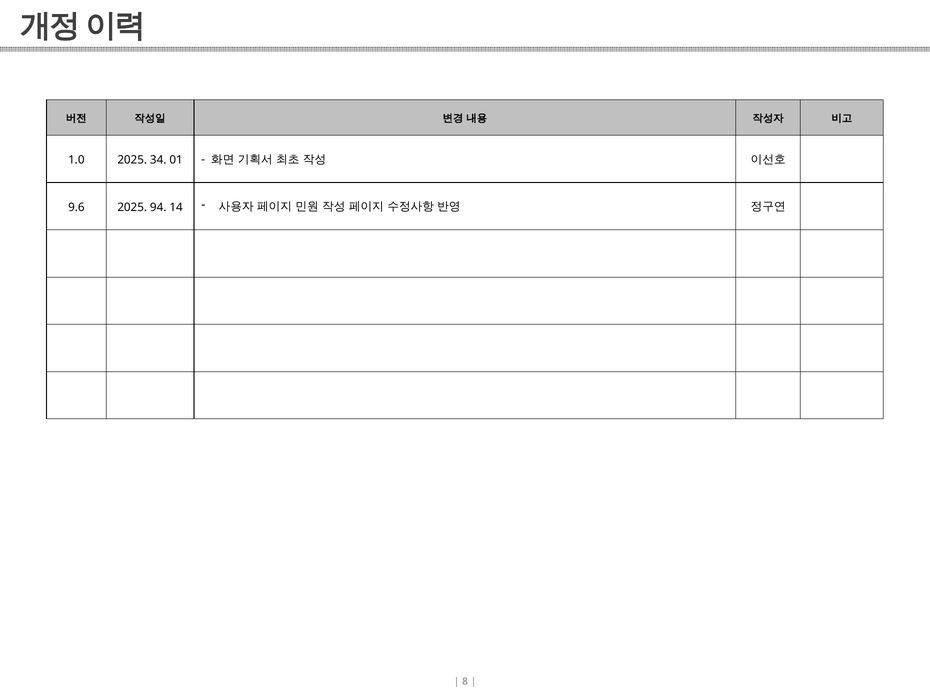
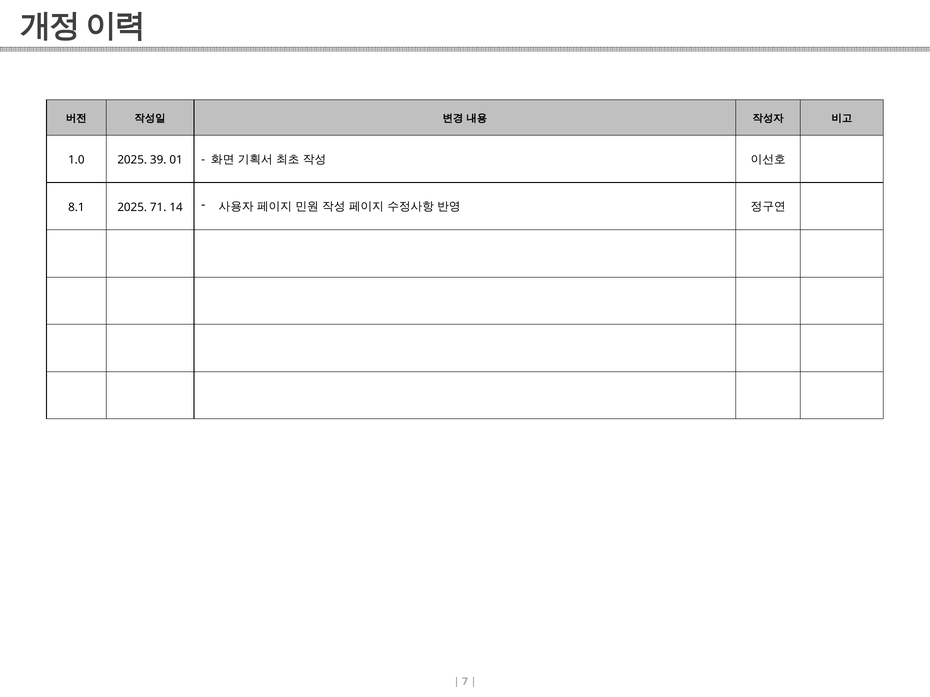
34: 34 -> 39
9.6: 9.6 -> 8.1
94: 94 -> 71
8: 8 -> 7
